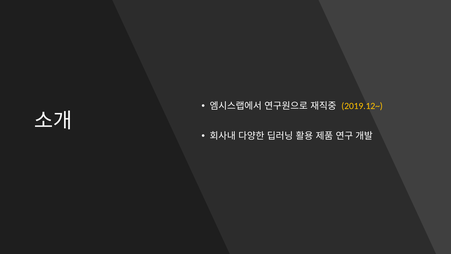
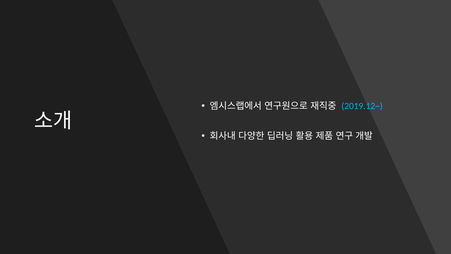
2019.12~ colour: yellow -> light blue
